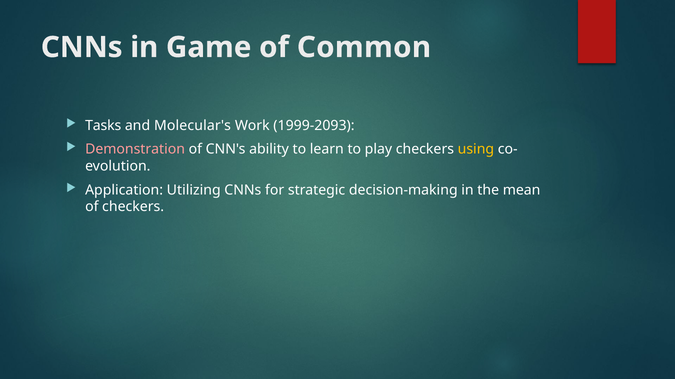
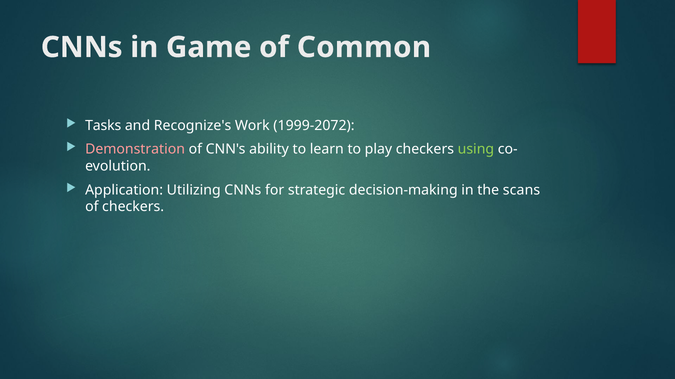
Molecular's: Molecular's -> Recognize's
1999-2093: 1999-2093 -> 1999-2072
using colour: yellow -> light green
mean: mean -> scans
